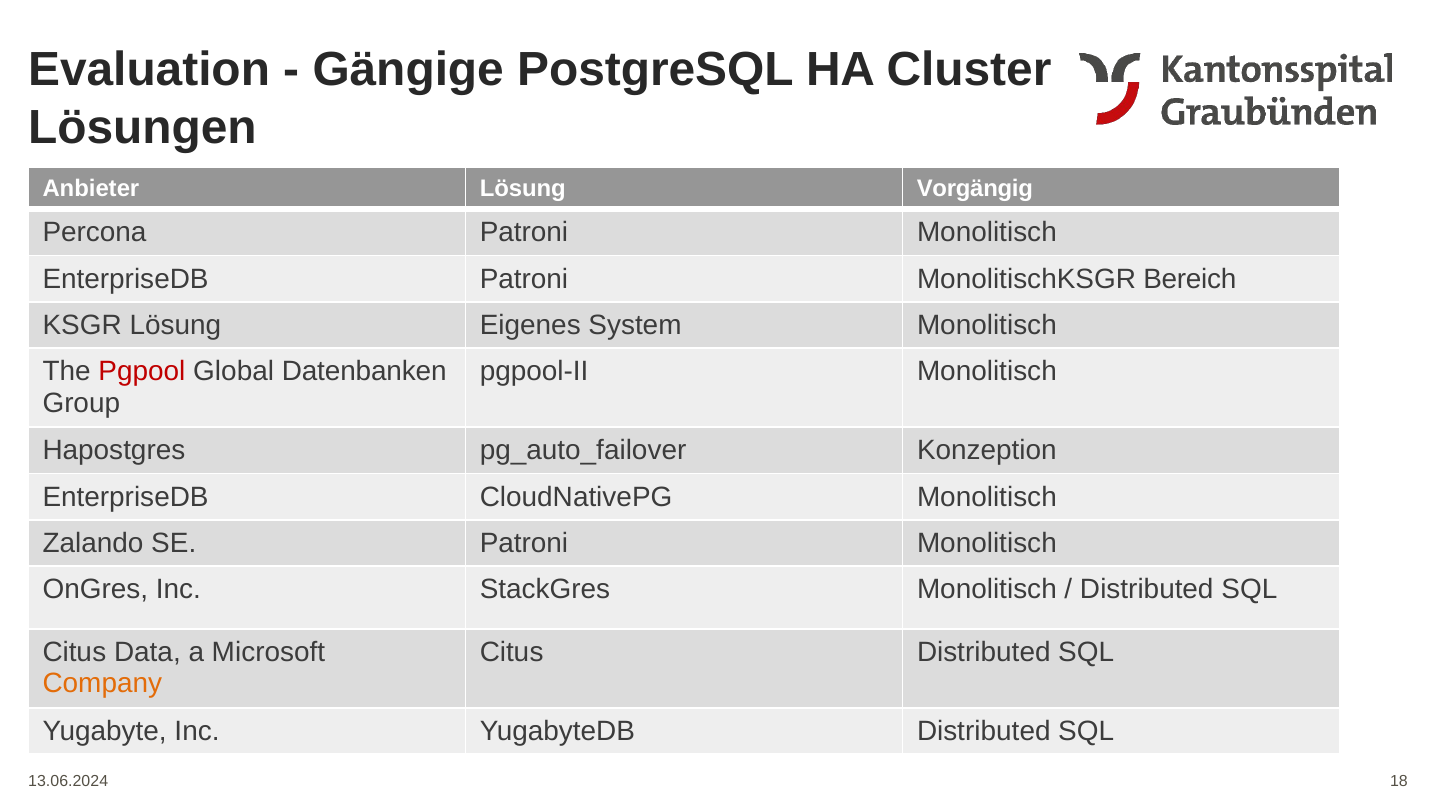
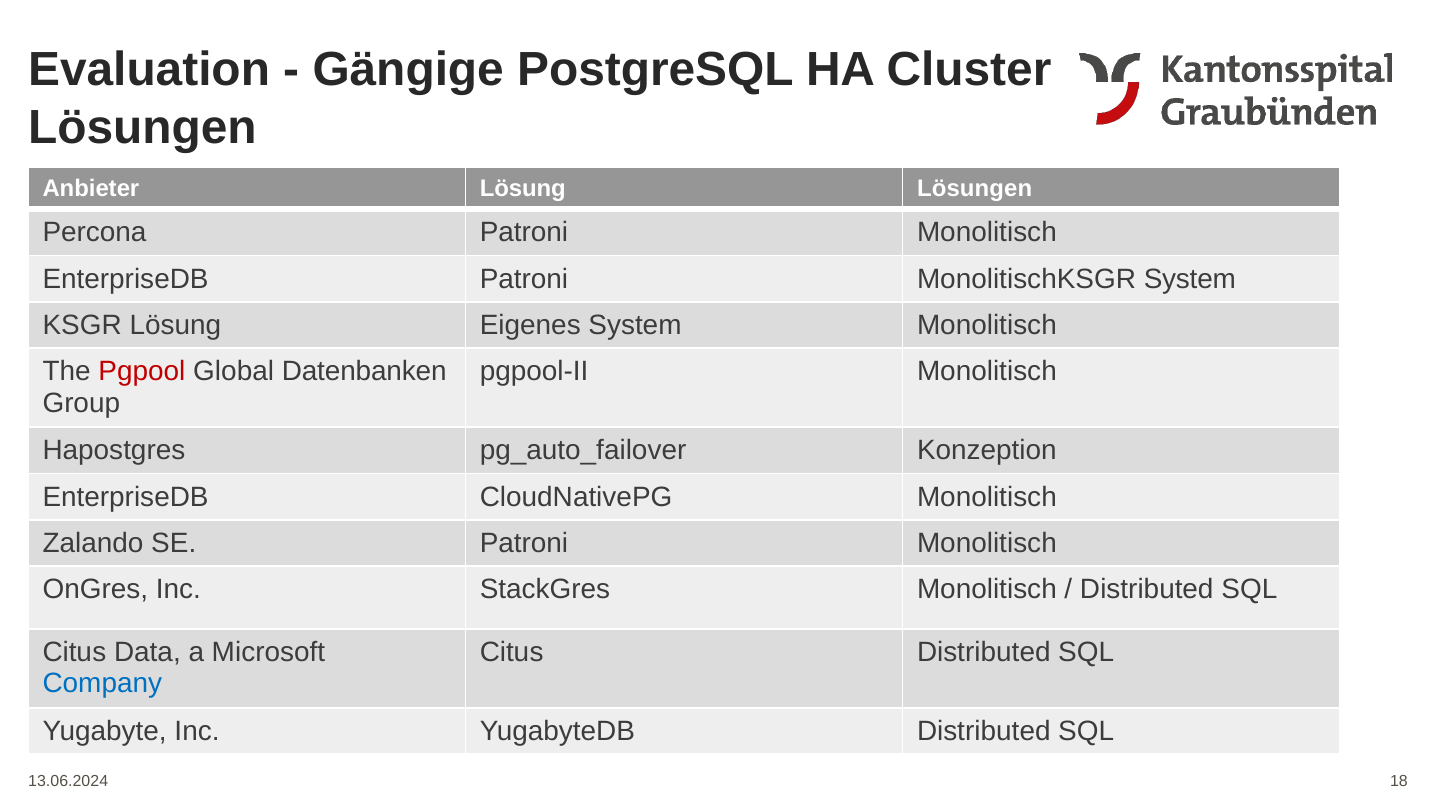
Lösung Vorgängig: Vorgängig -> Lösungen
MonolitischKSGR Bereich: Bereich -> System
Company colour: orange -> blue
